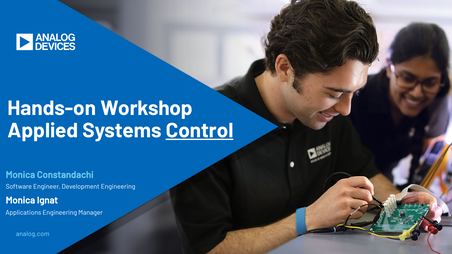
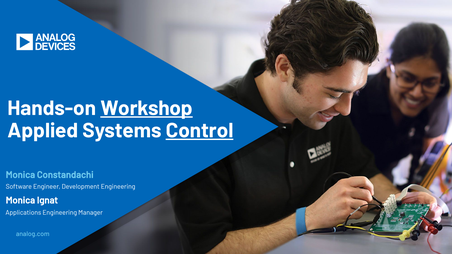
Workshop underline: none -> present
